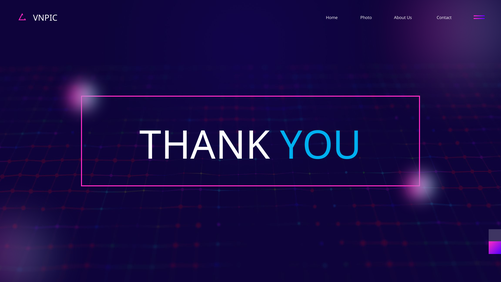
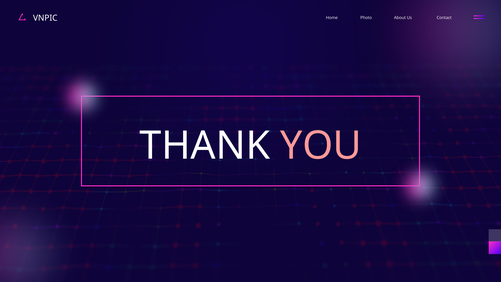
YOU colour: light blue -> pink
